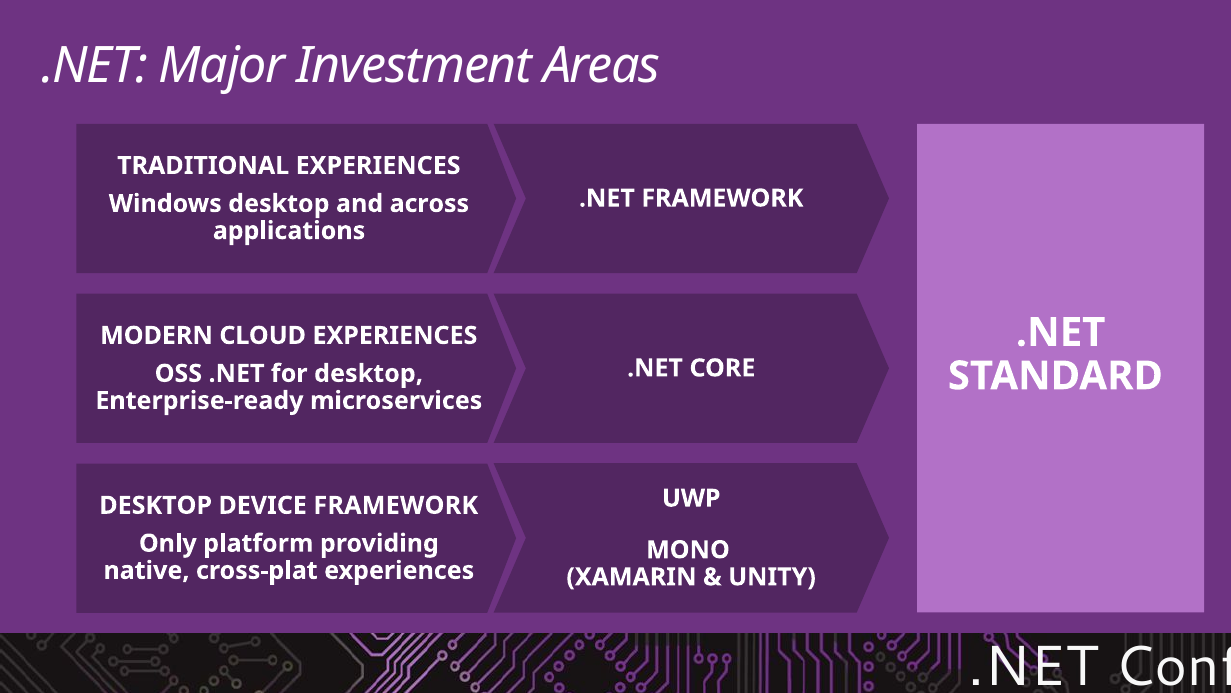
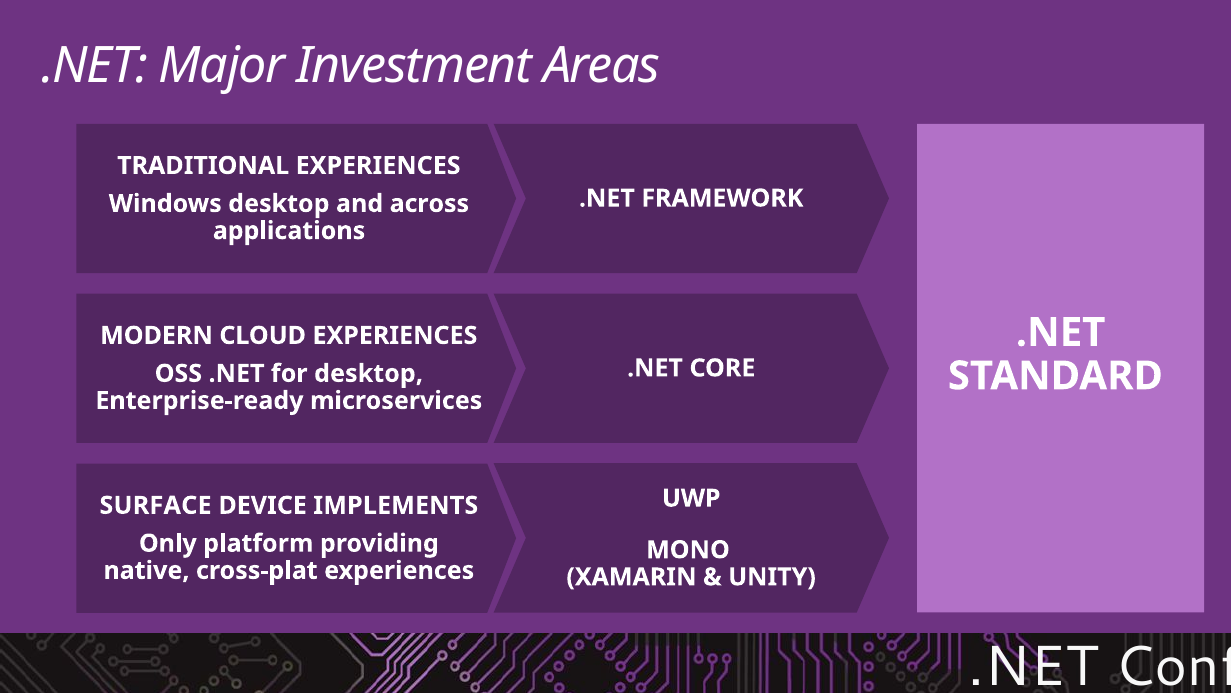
DESKTOP at (156, 505): DESKTOP -> SURFACE
DEVICE FRAMEWORK: FRAMEWORK -> IMPLEMENTS
